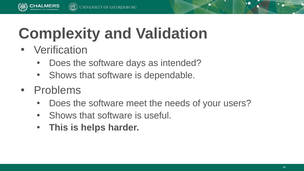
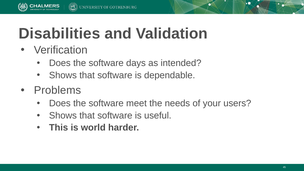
Complexity: Complexity -> Disabilities
helps: helps -> world
